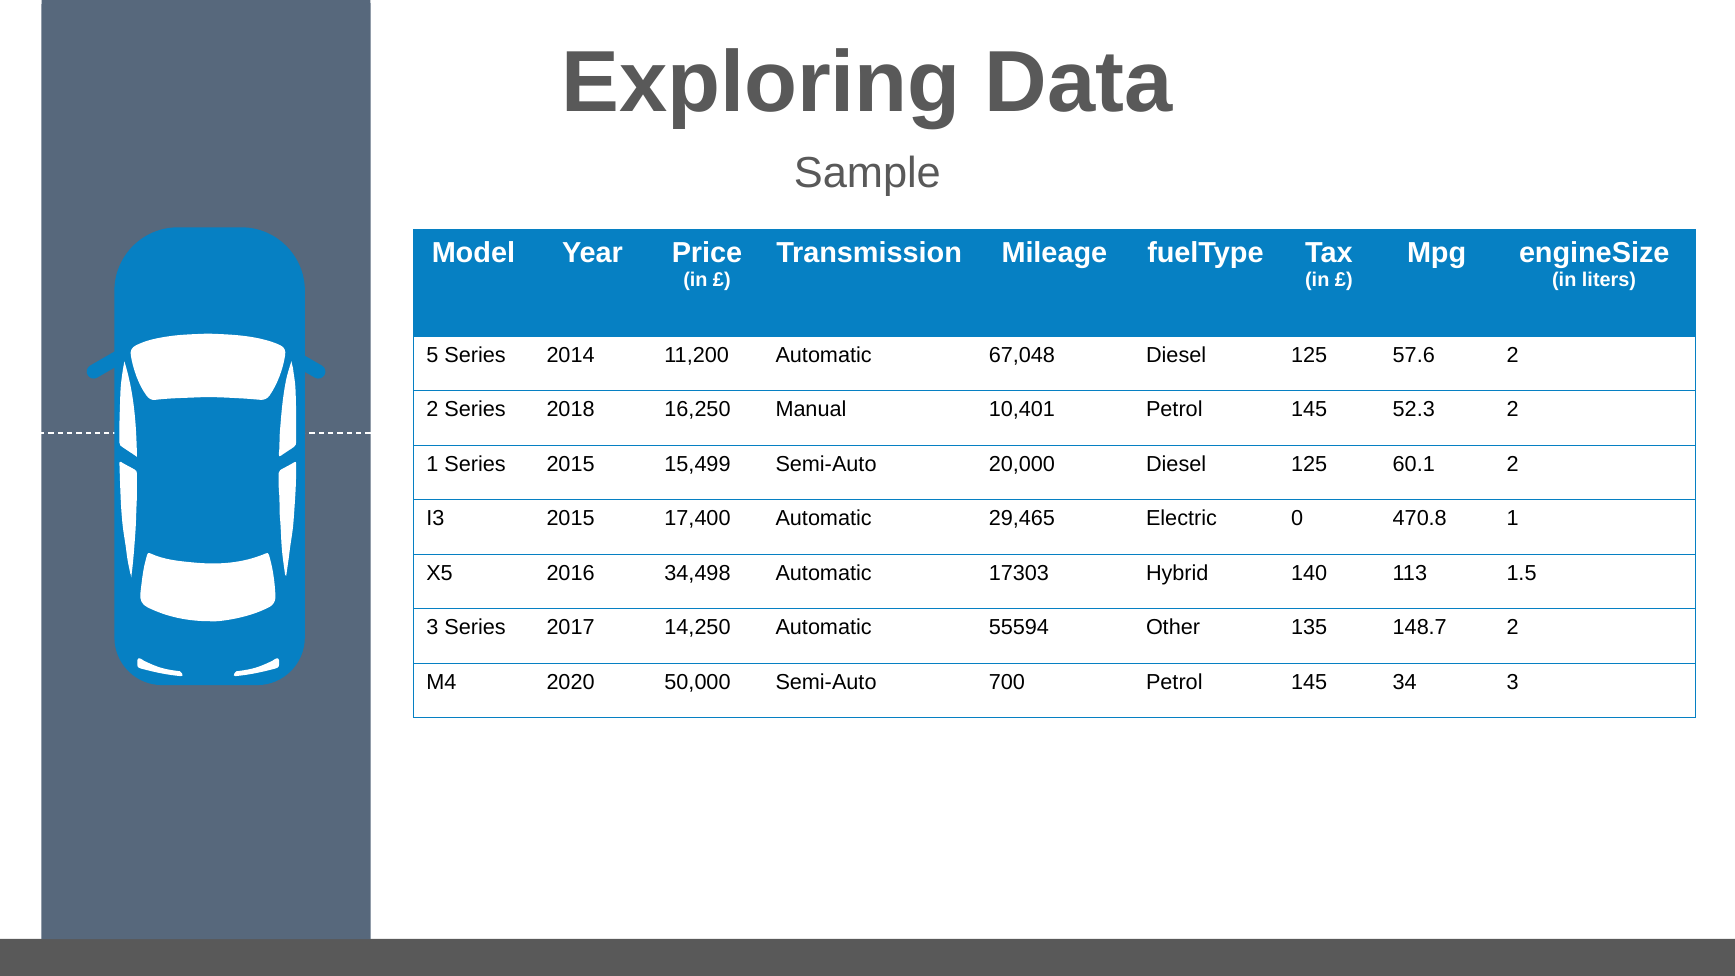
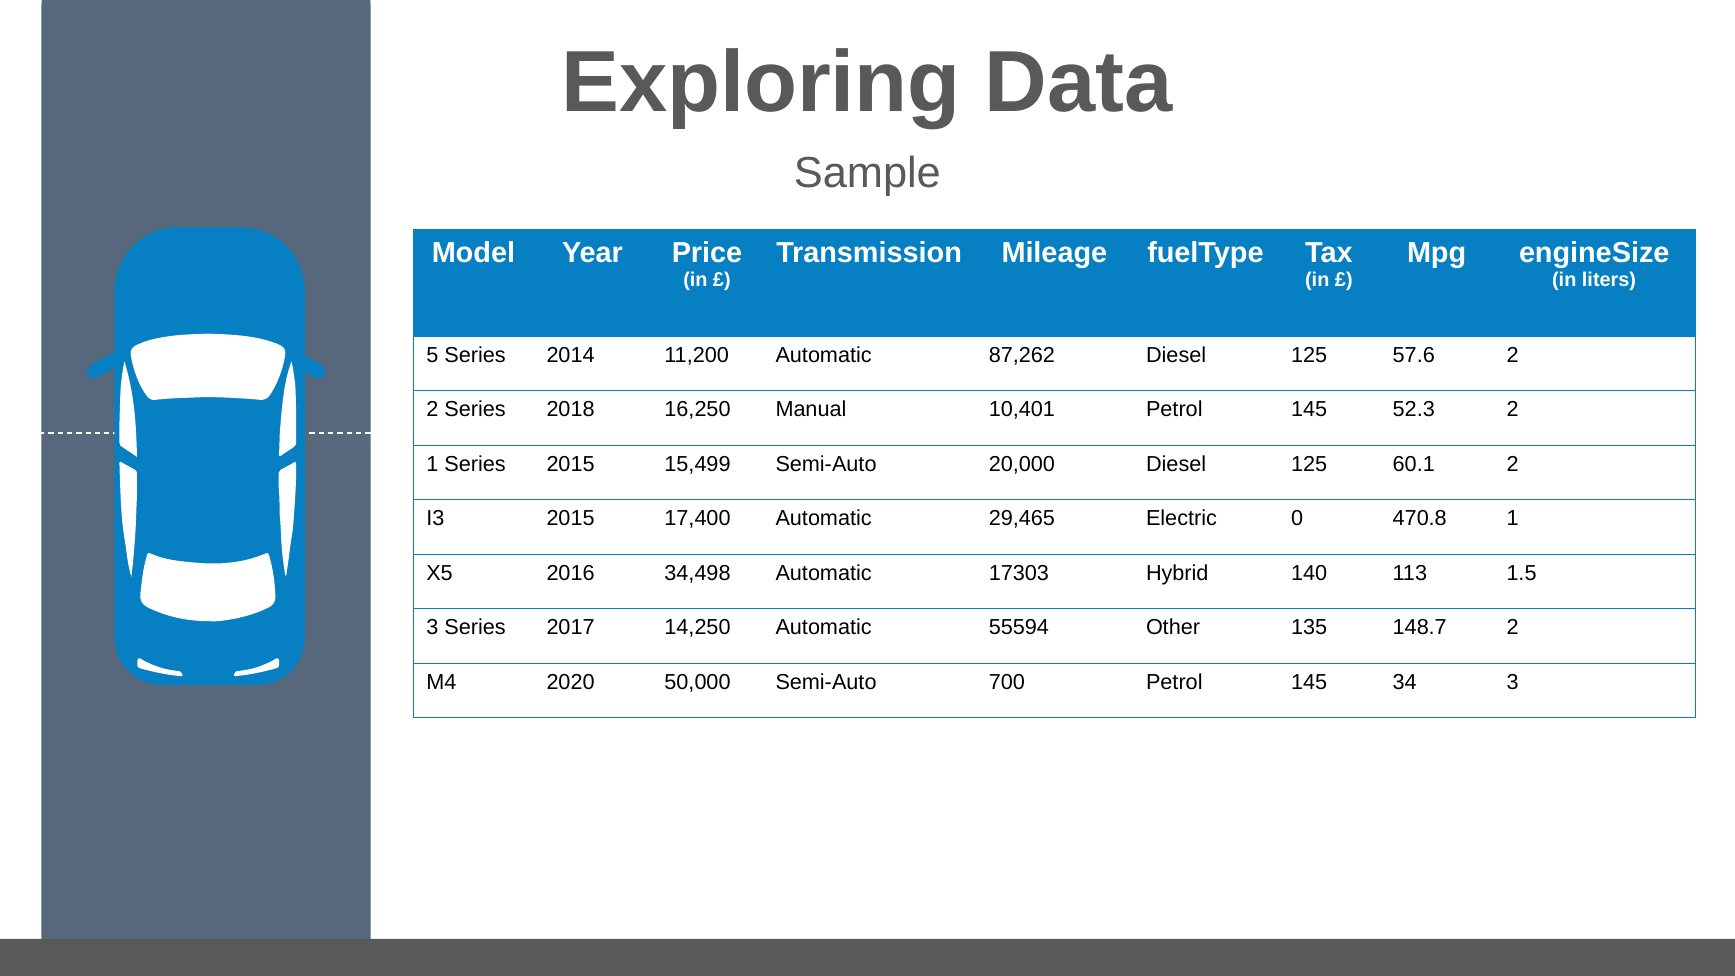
67,048: 67,048 -> 87,262
